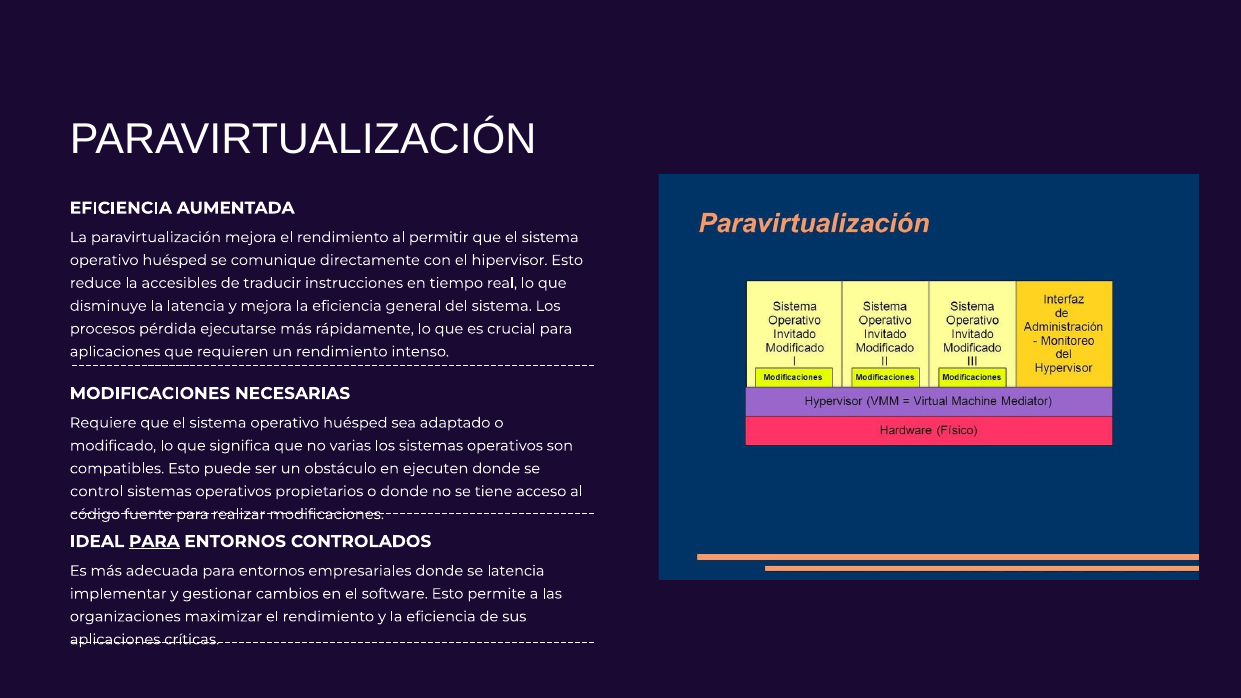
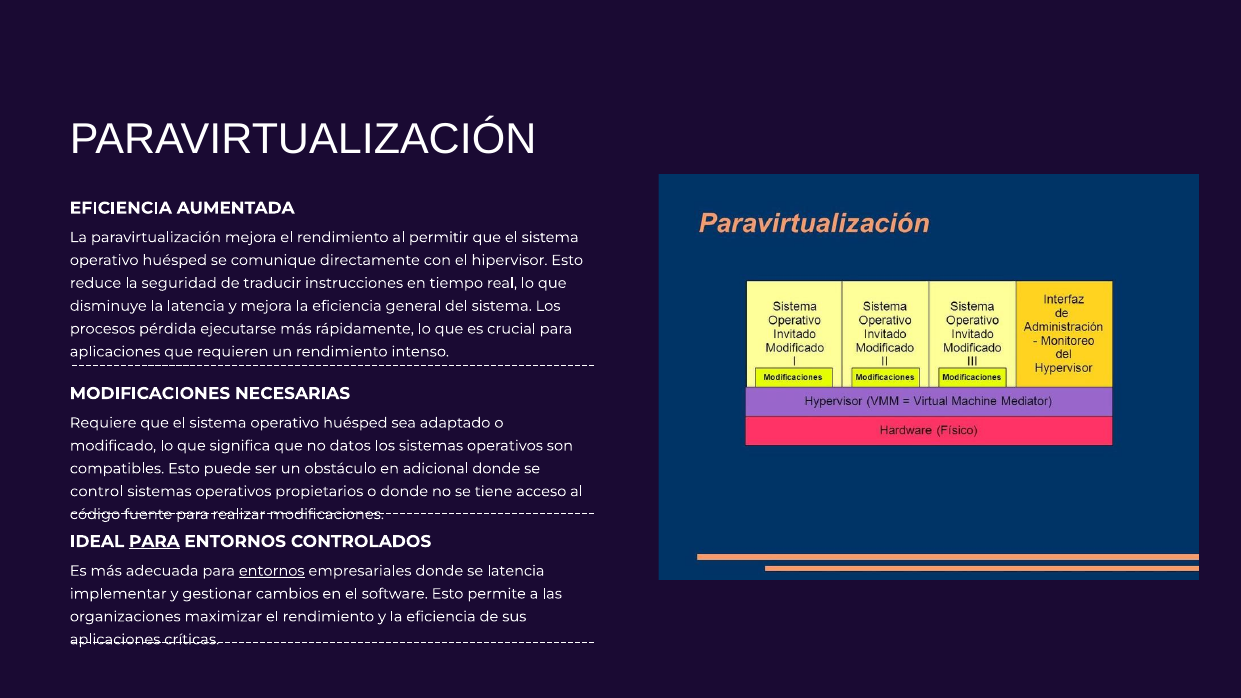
accesibles: accesibles -> seguridad
varias: varias -> datos
ejecuten: ejecuten -> adicional
entornos at (272, 571) underline: none -> present
